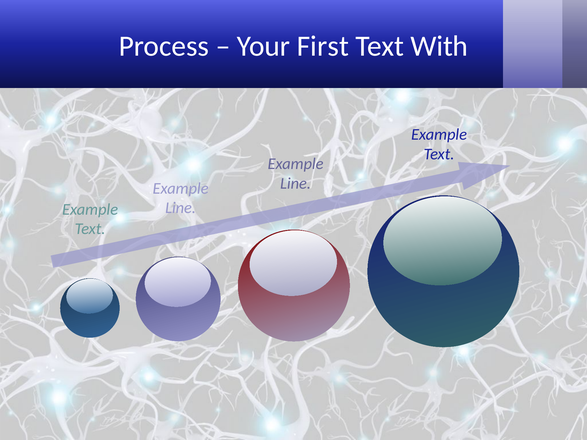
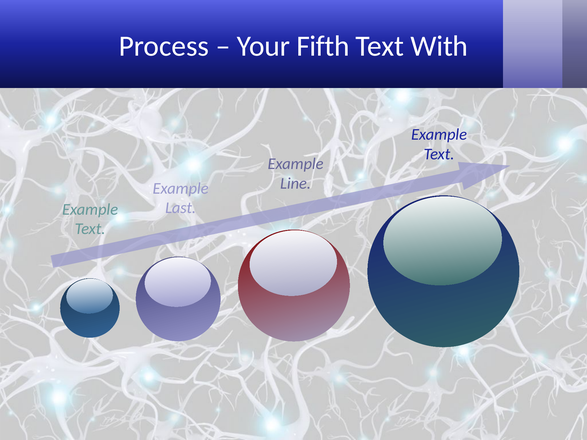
First: First -> Fifth
Line at (181, 208): Line -> Last
